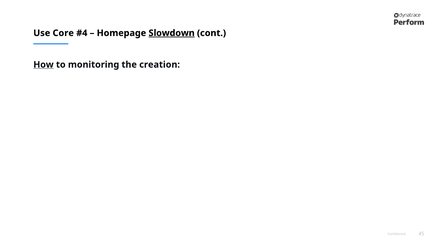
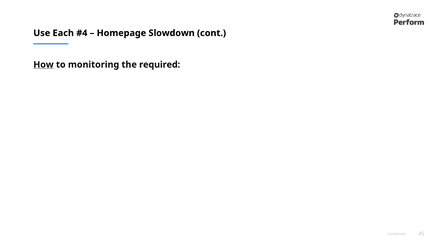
Core: Core -> Each
Slowdown underline: present -> none
creation: creation -> required
